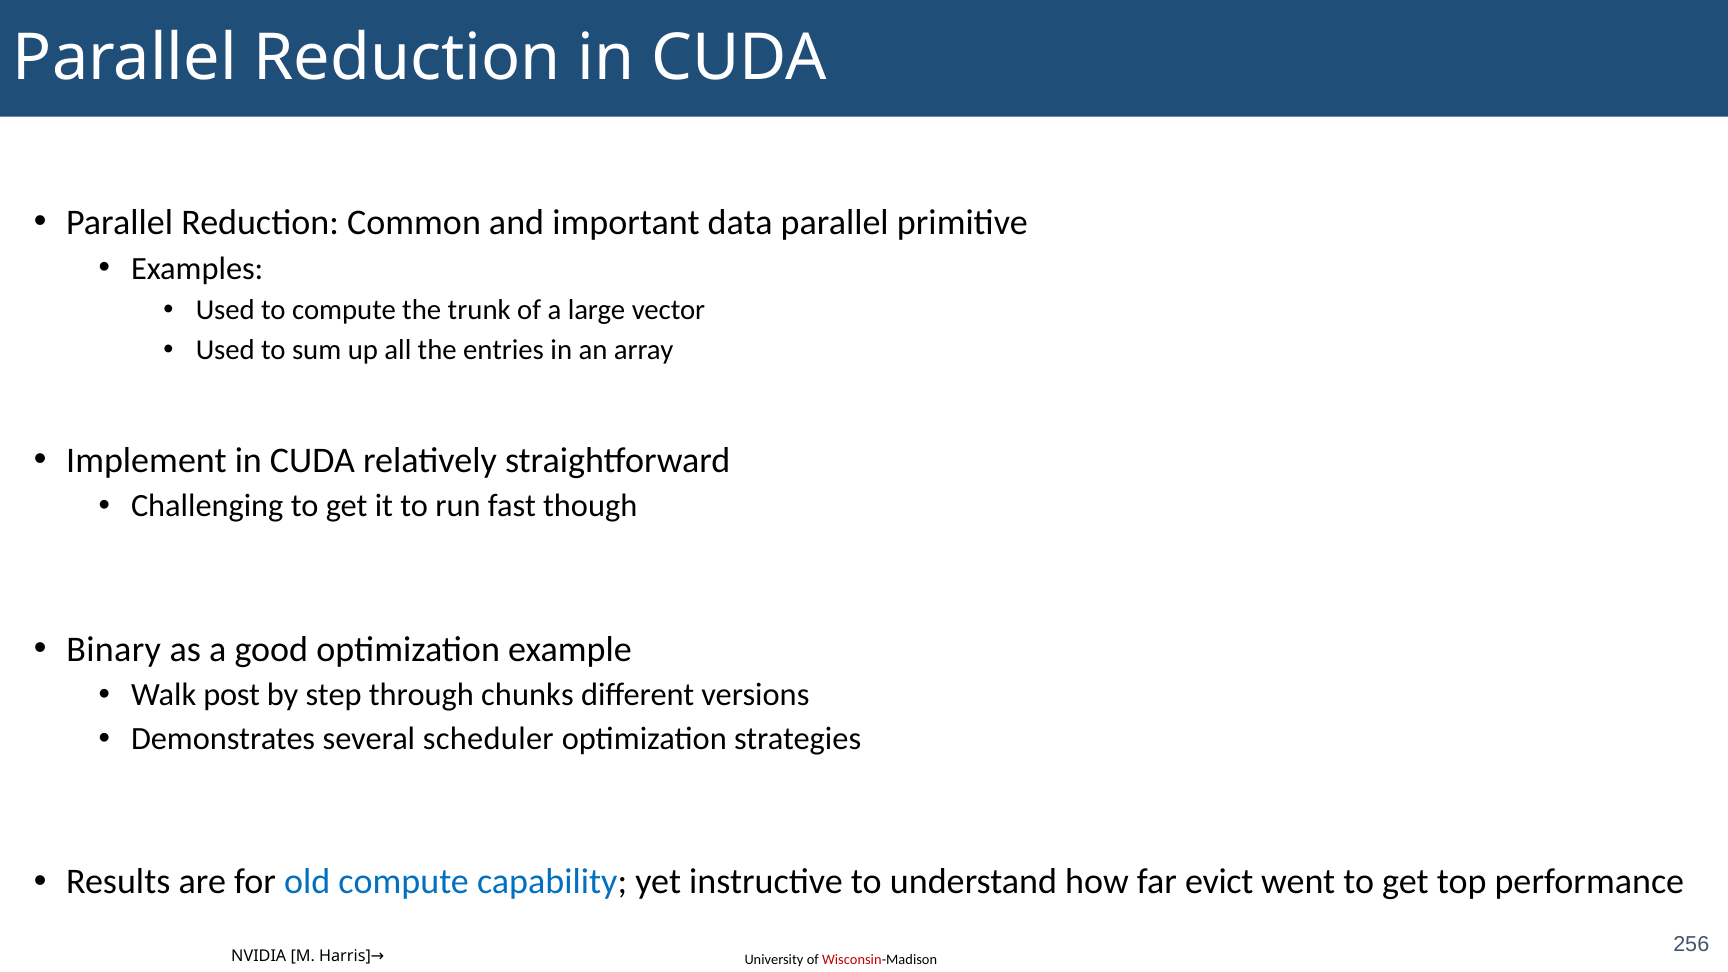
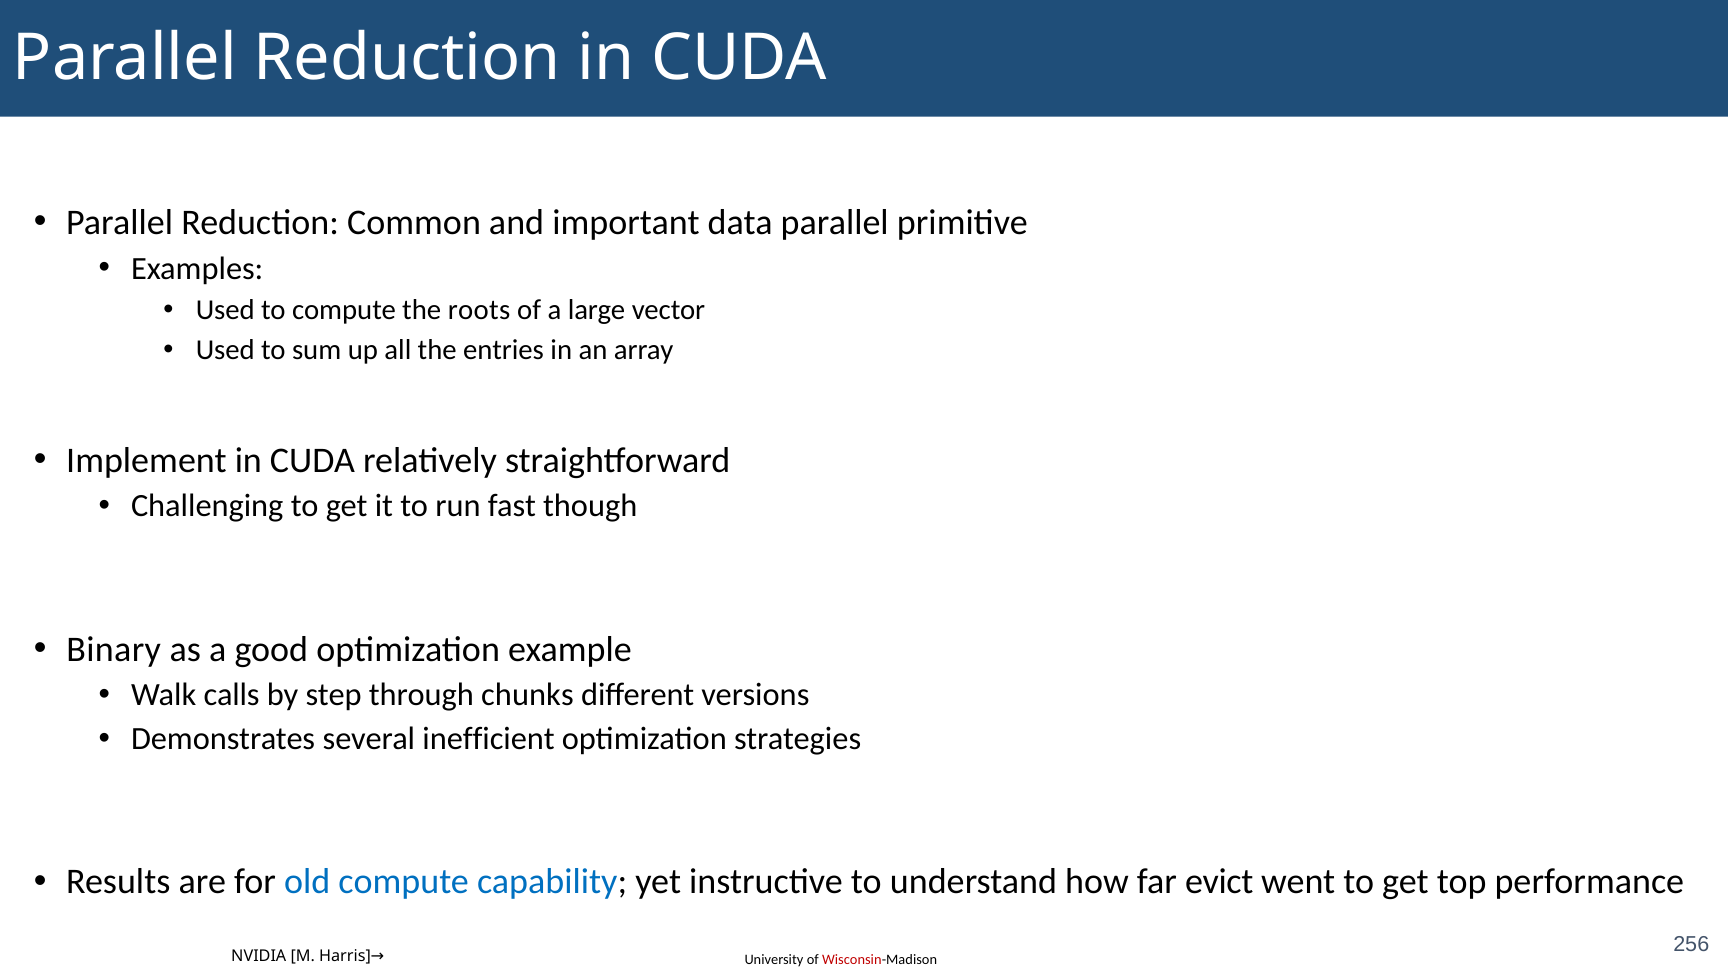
trunk: trunk -> roots
post: post -> calls
scheduler: scheduler -> inefficient
